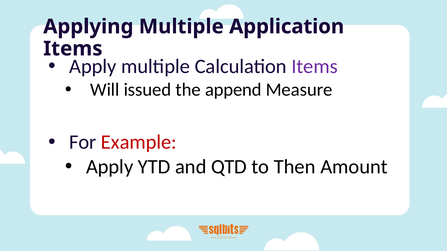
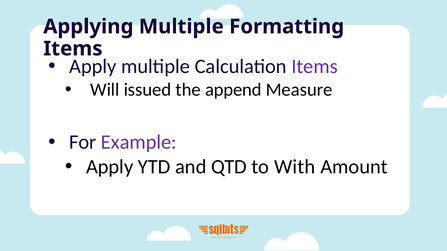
Application: Application -> Formatting
Example colour: red -> purple
Then: Then -> With
